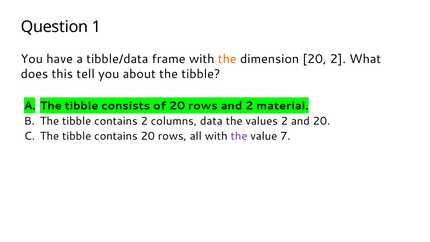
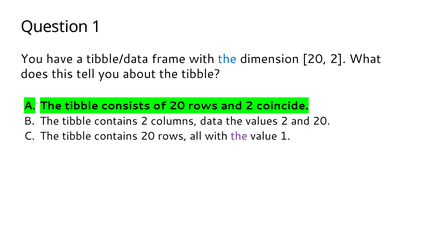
the at (227, 59) colour: orange -> blue
material: material -> coincide
value 7: 7 -> 1
